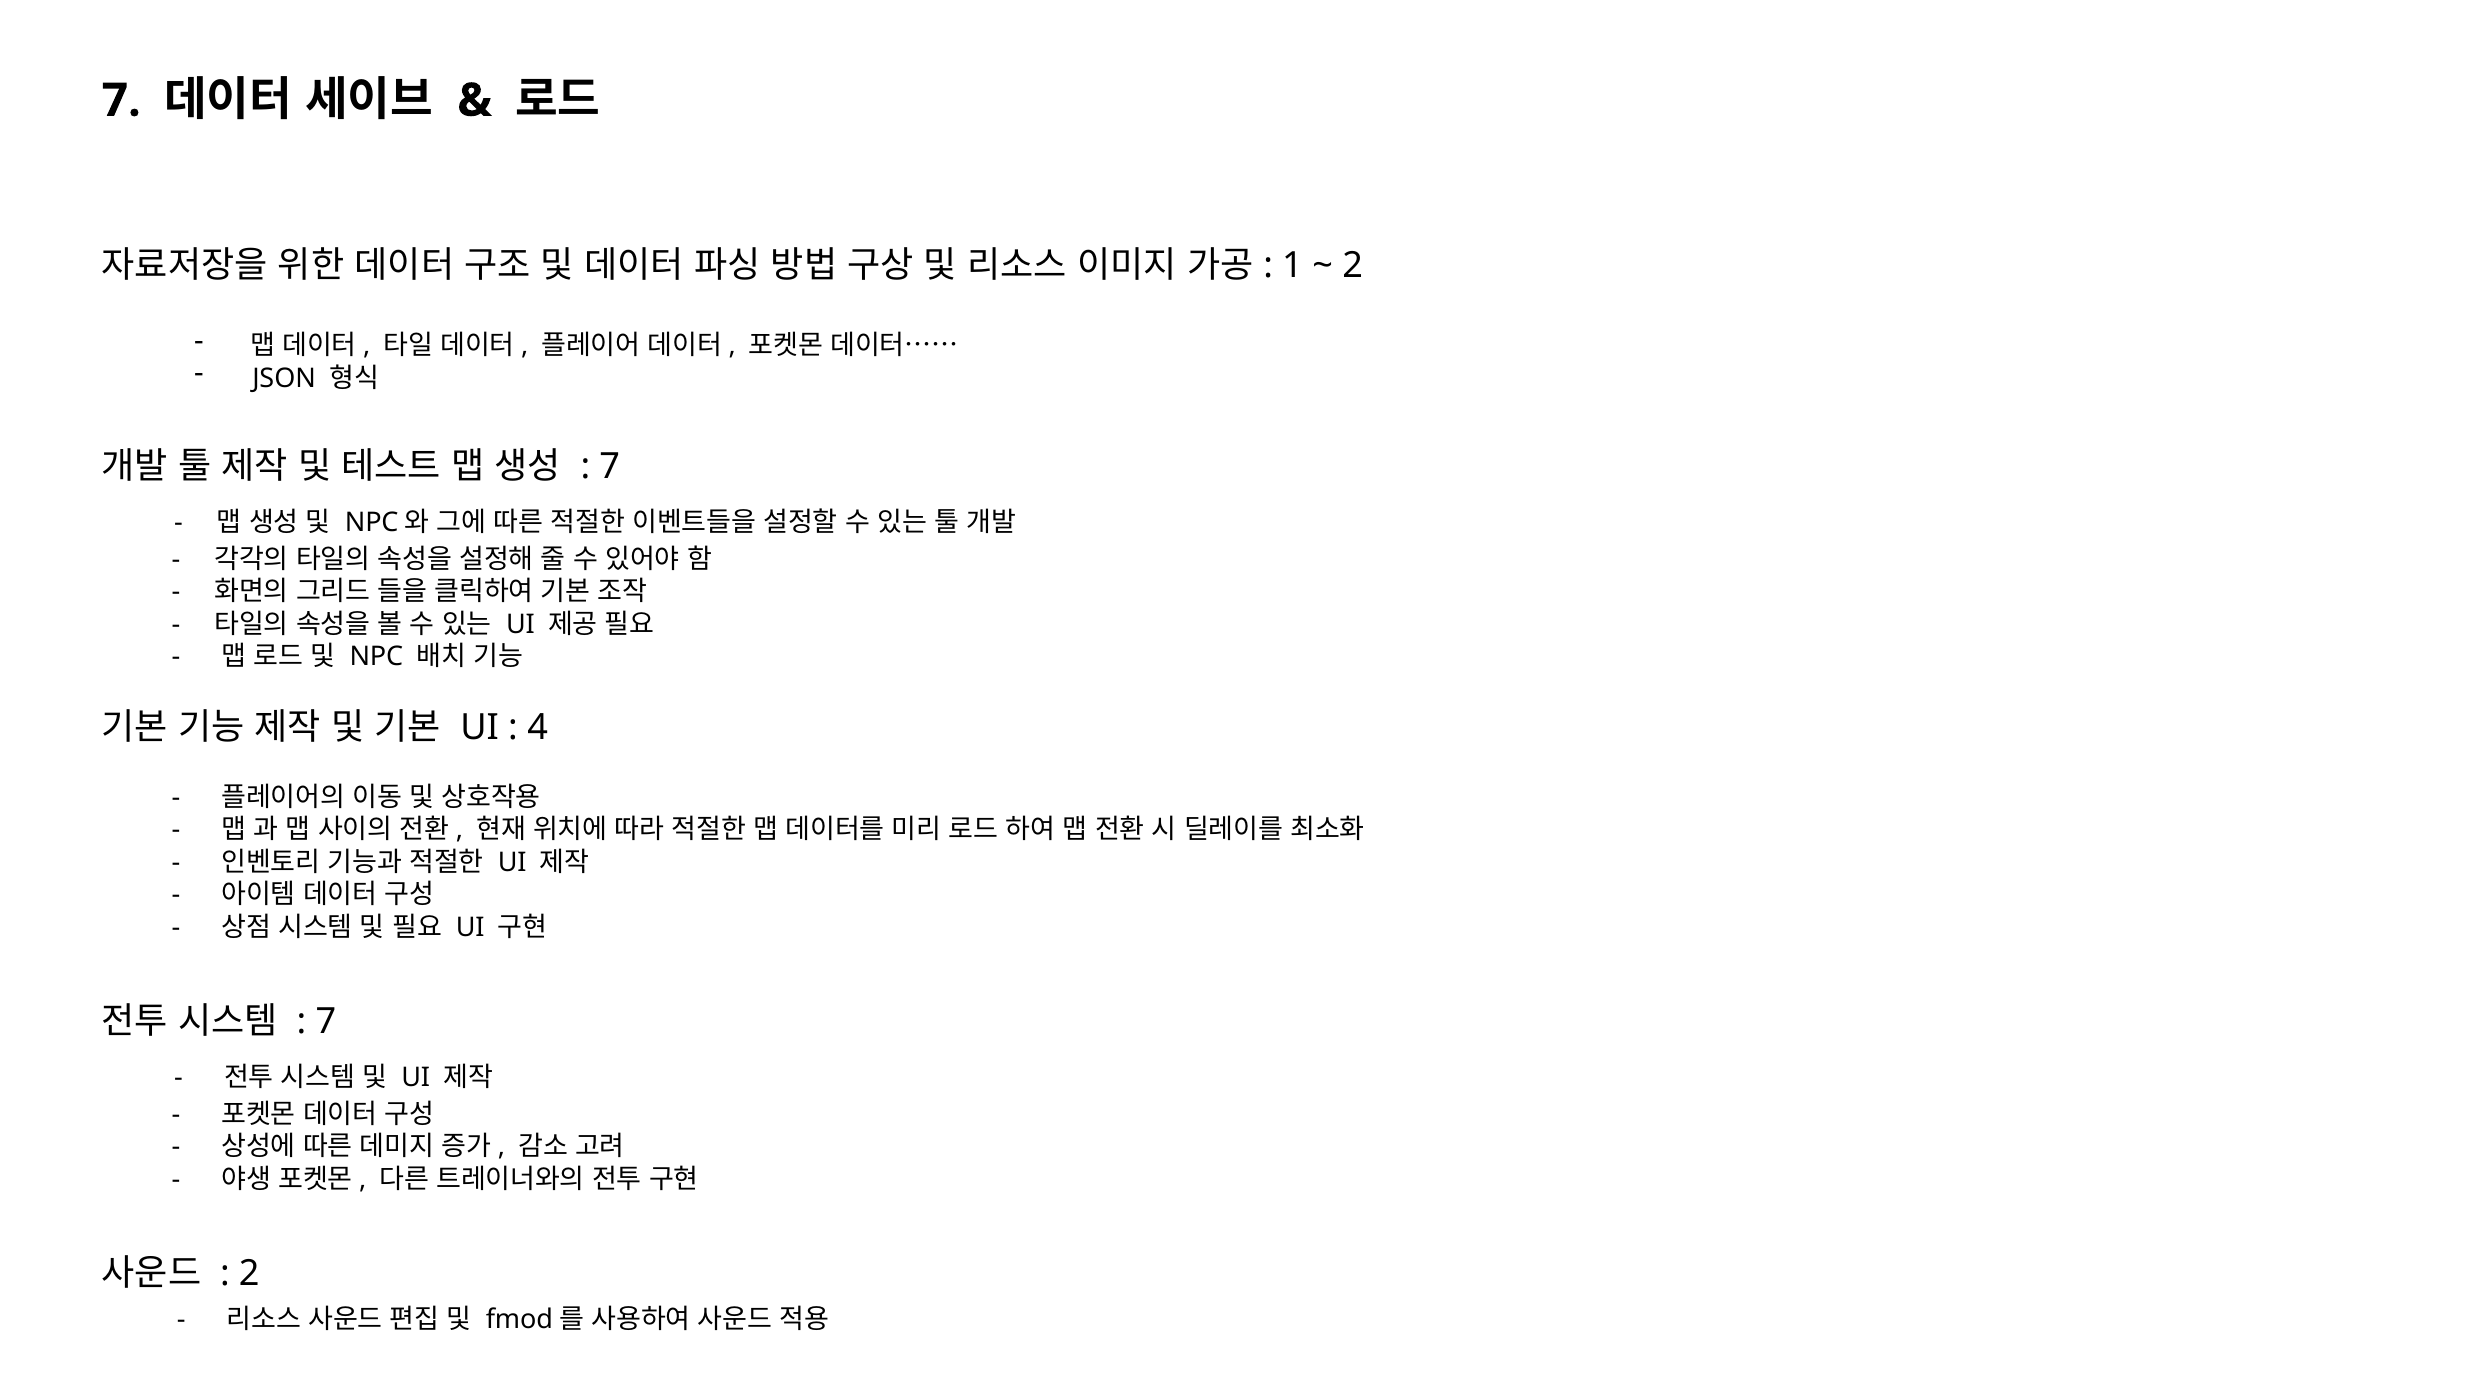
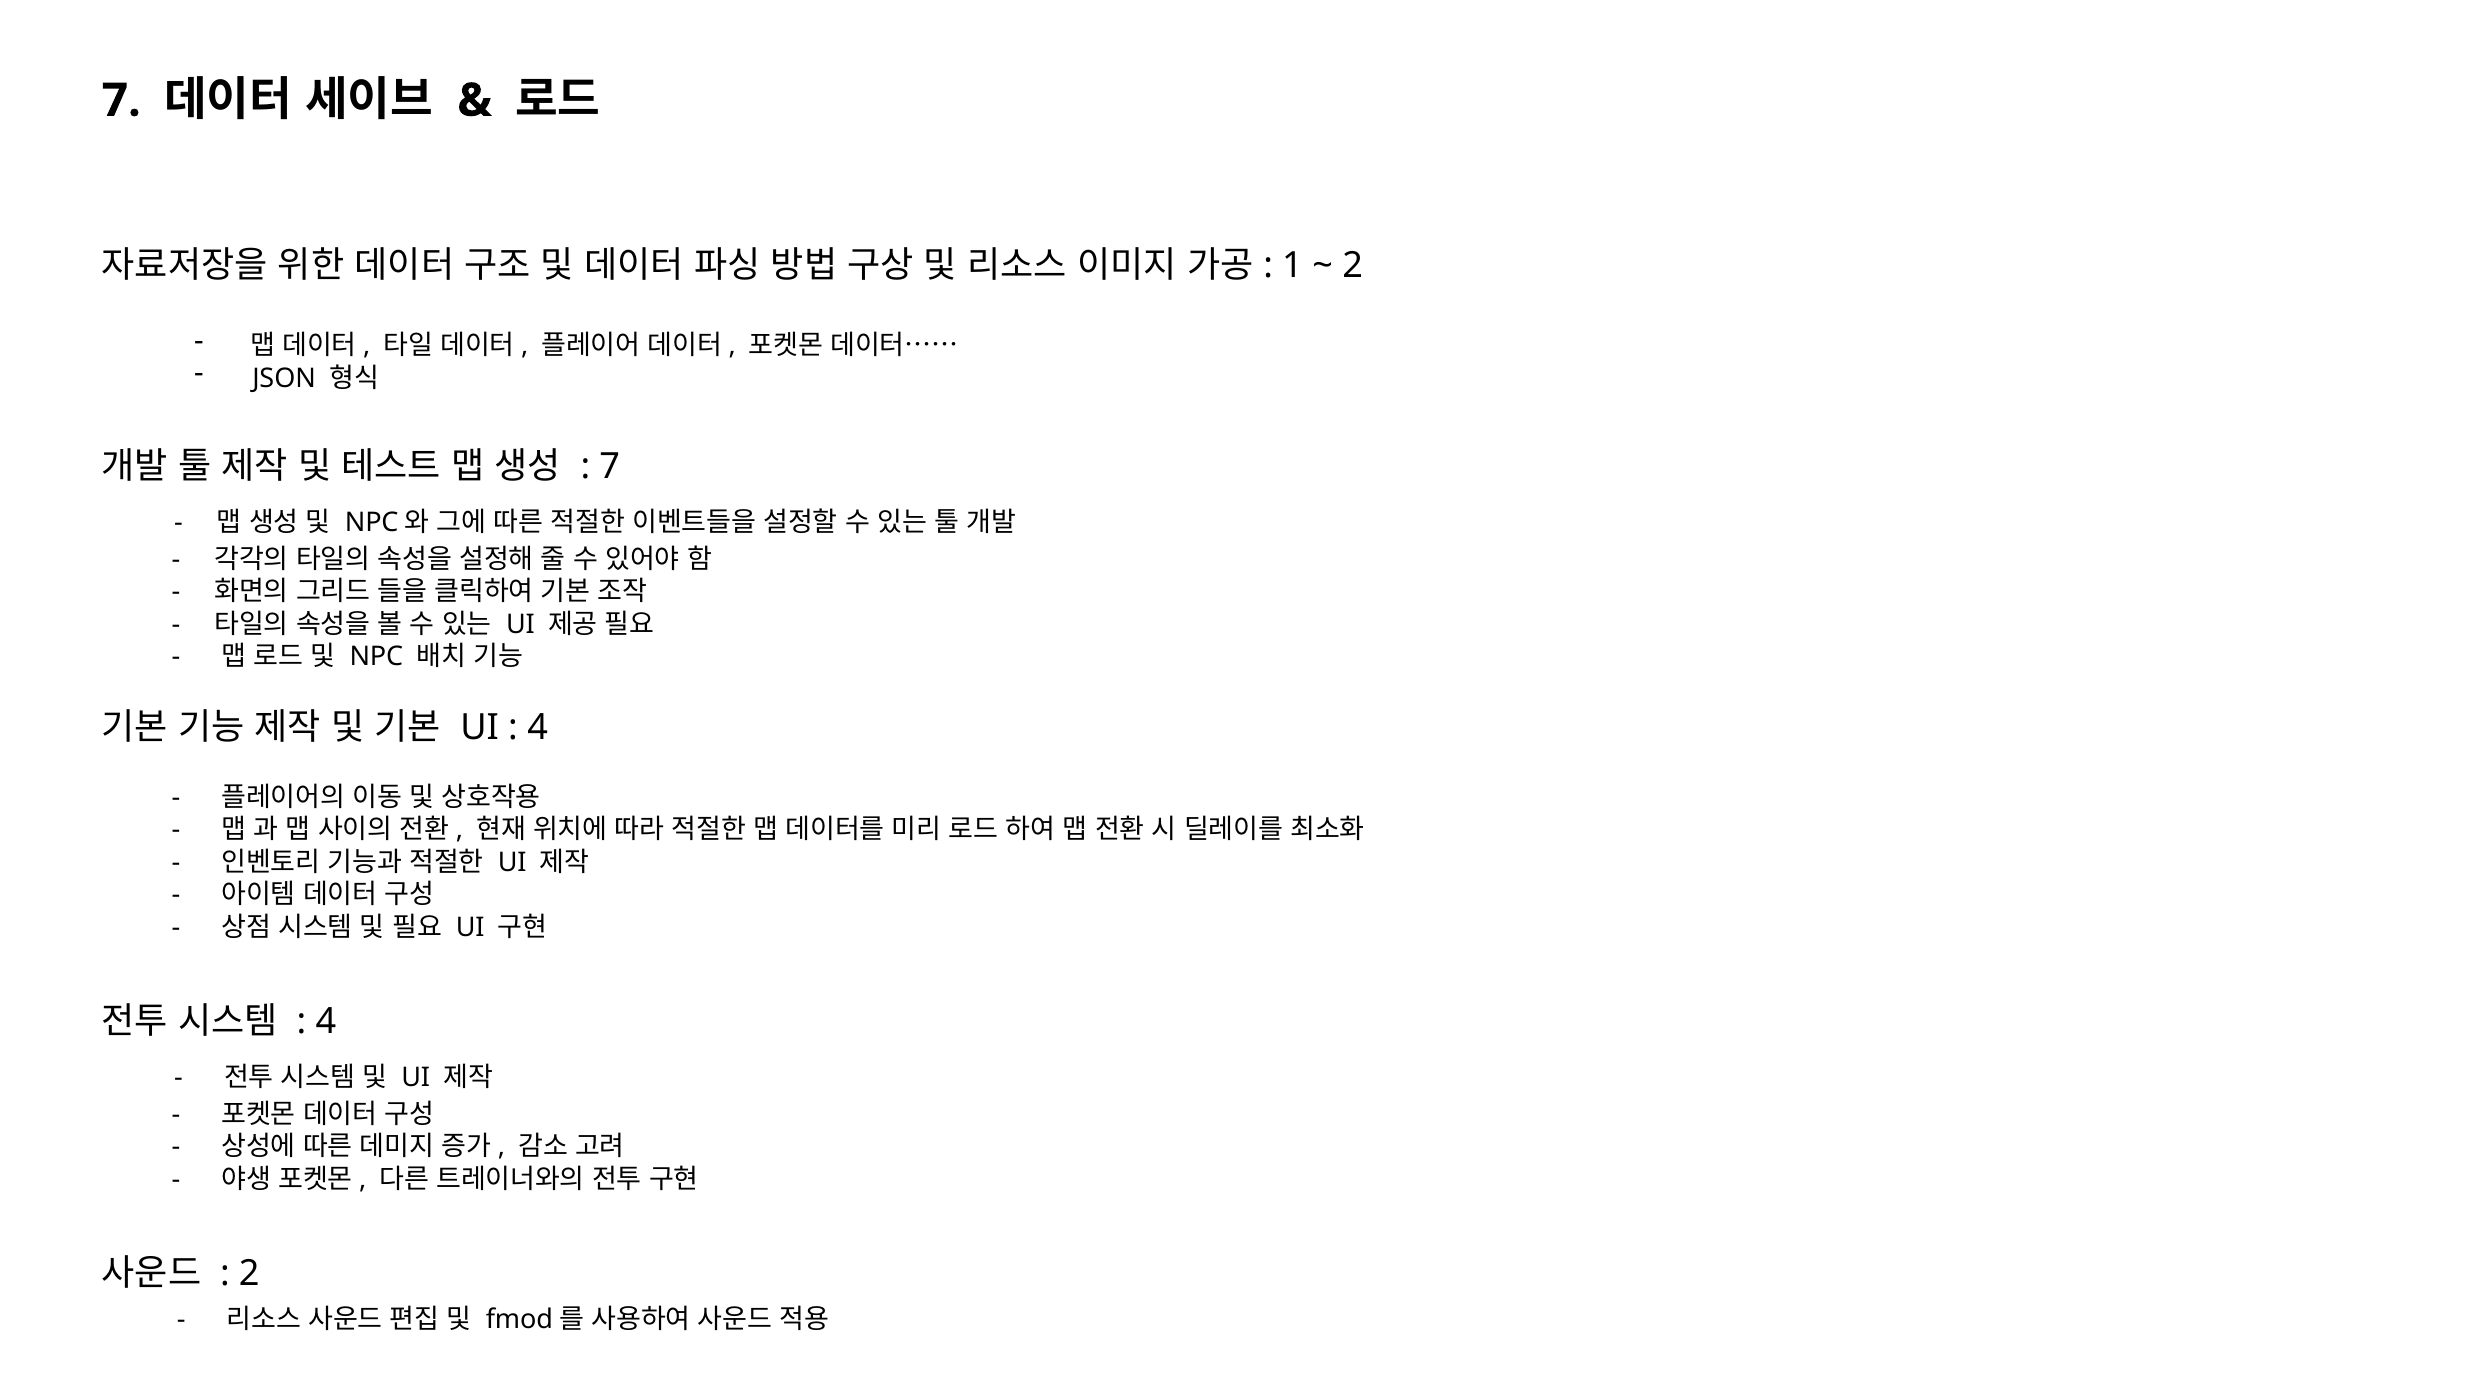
7 at (326, 1021): 7 -> 4
